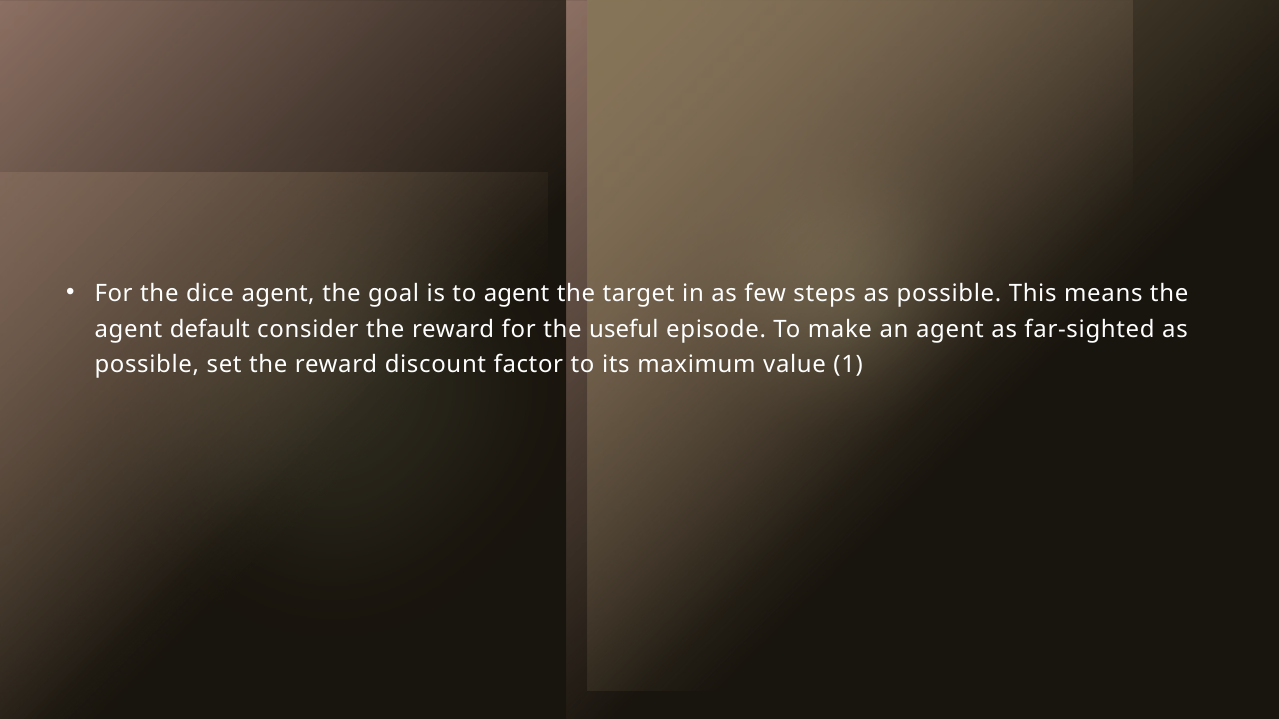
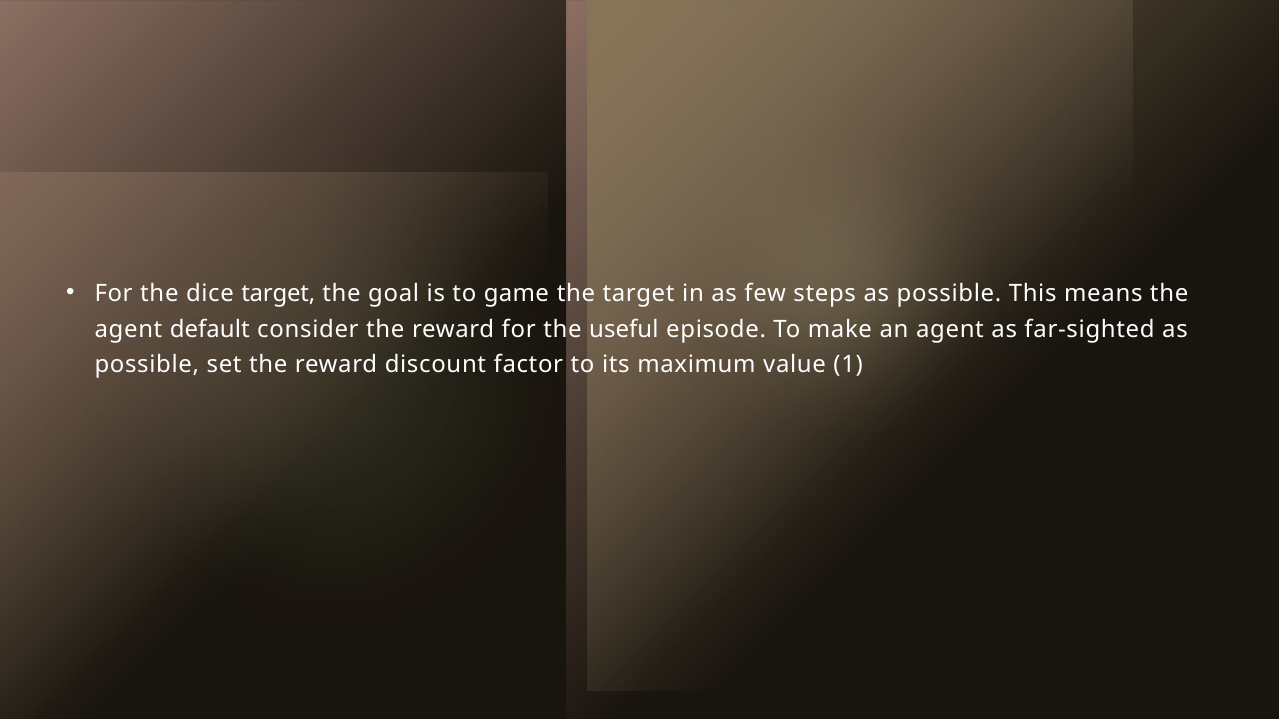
dice agent: agent -> target
to agent: agent -> game
